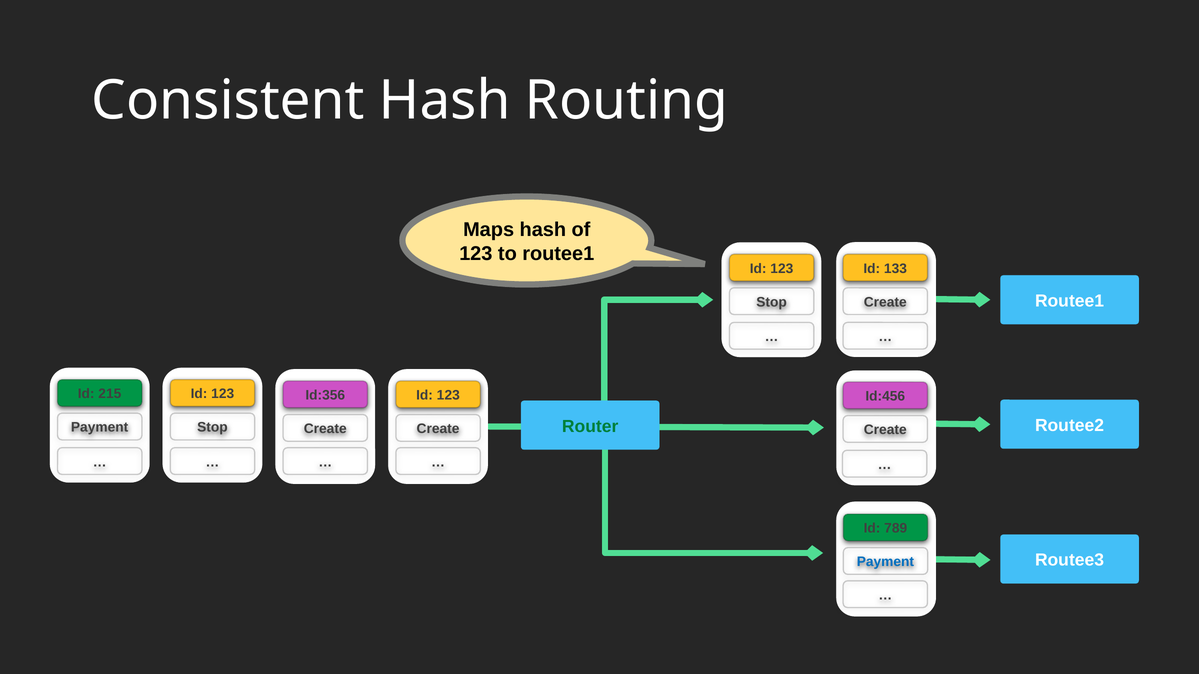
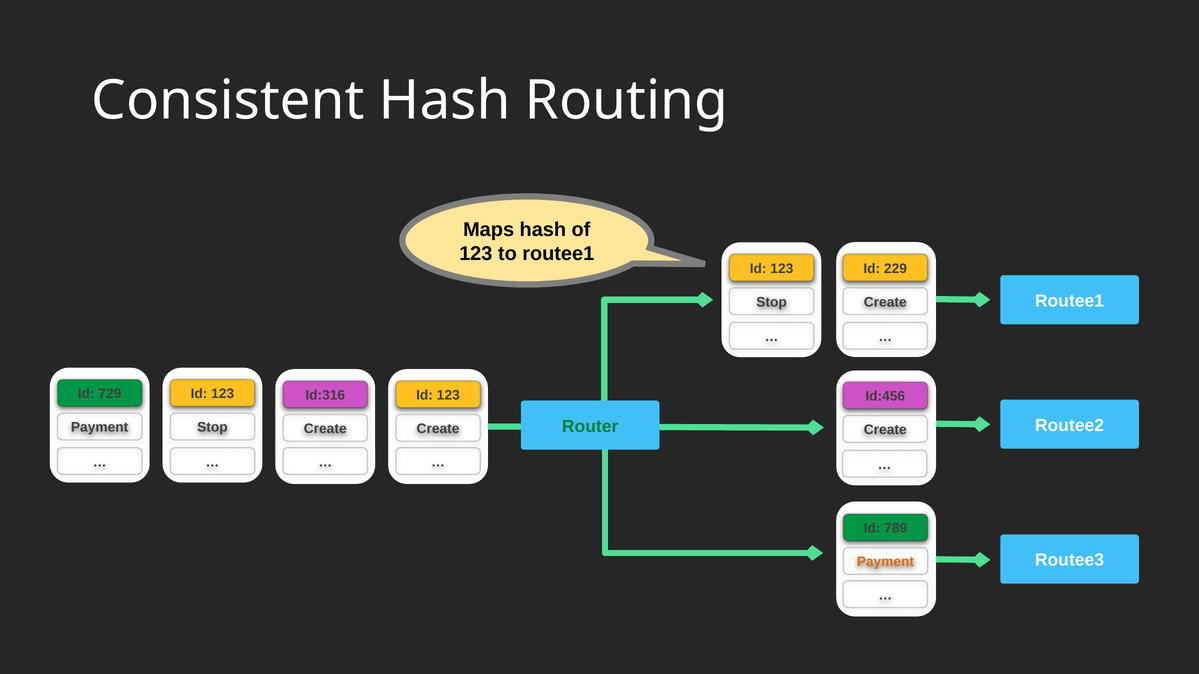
133: 133 -> 229
215: 215 -> 729
Id:356: Id:356 -> Id:316
Payment at (885, 562) colour: blue -> orange
